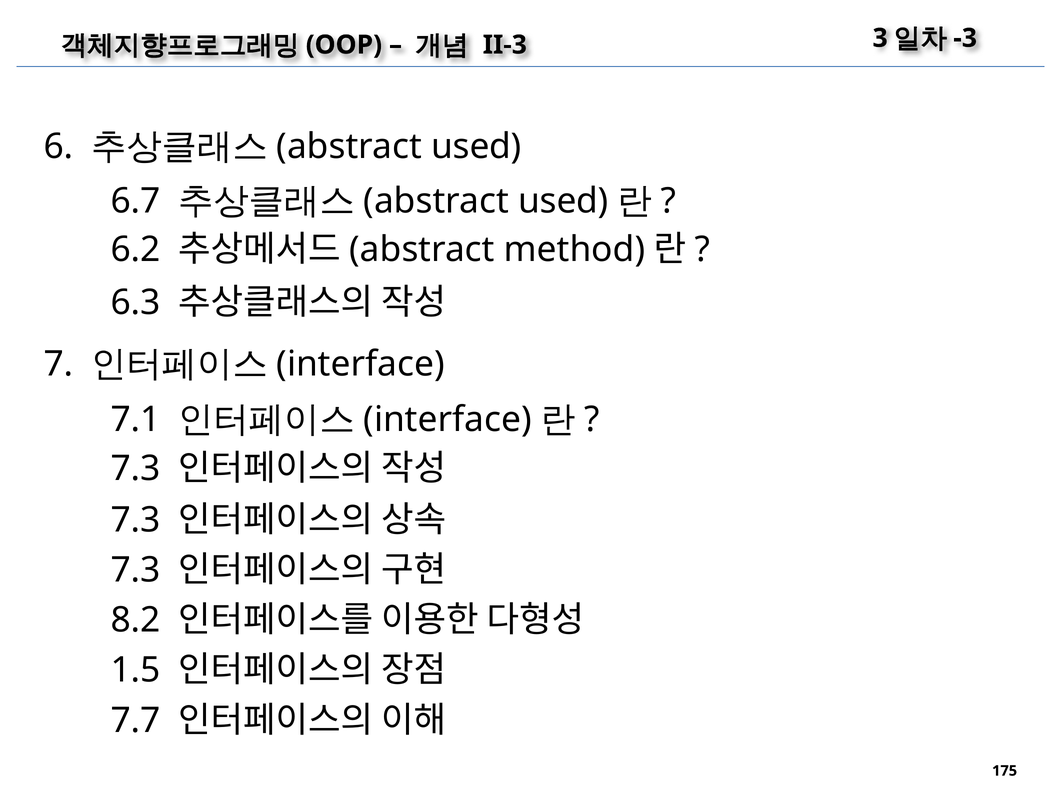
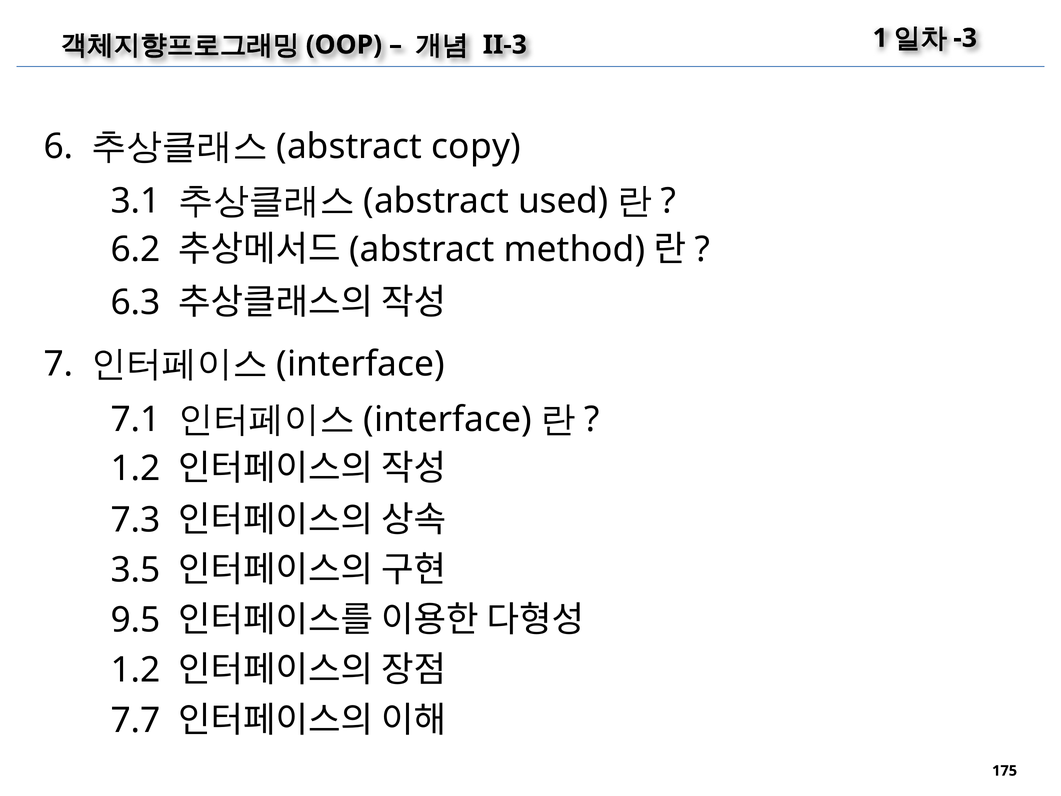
3: 3 -> 1
used at (476, 147): used -> copy
6.7: 6.7 -> 3.1
7.3 at (136, 468): 7.3 -> 1.2
7.3 at (136, 570): 7.3 -> 3.5
8.2: 8.2 -> 9.5
1.5 at (136, 670): 1.5 -> 1.2
